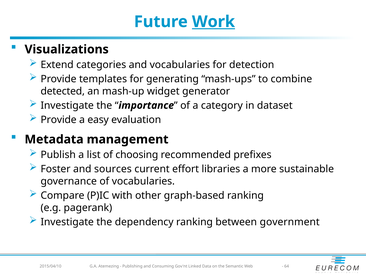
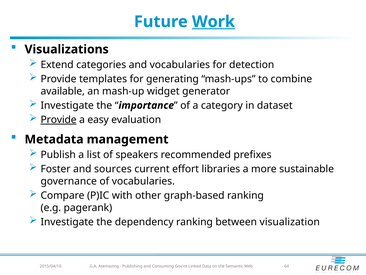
detected: detected -> available
Provide at (59, 119) underline: none -> present
choosing: choosing -> speakers
government: government -> visualization
